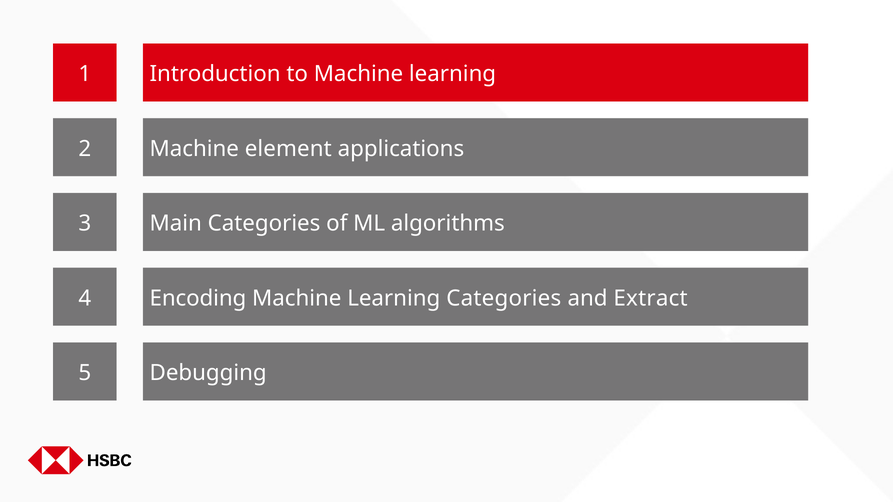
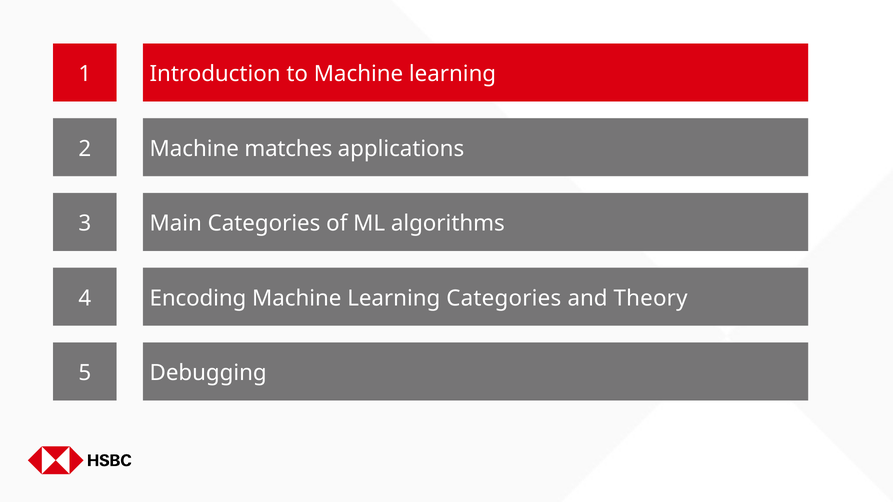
element: element -> matches
Extract: Extract -> Theory
